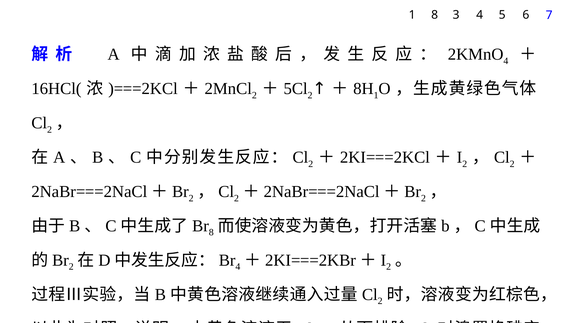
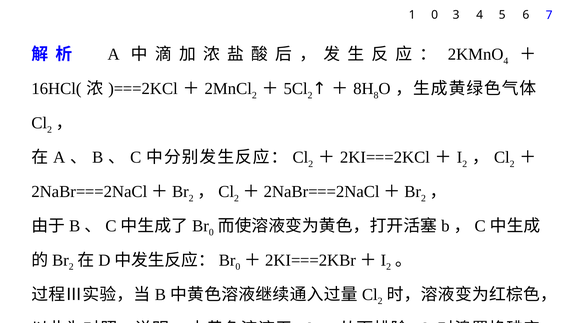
1 8: 8 -> 0
1 at (376, 95): 1 -> 8
8 at (211, 232): 8 -> 0
4 at (238, 267): 4 -> 0
